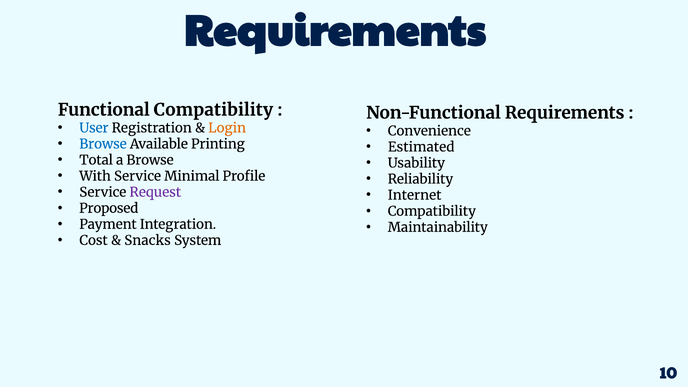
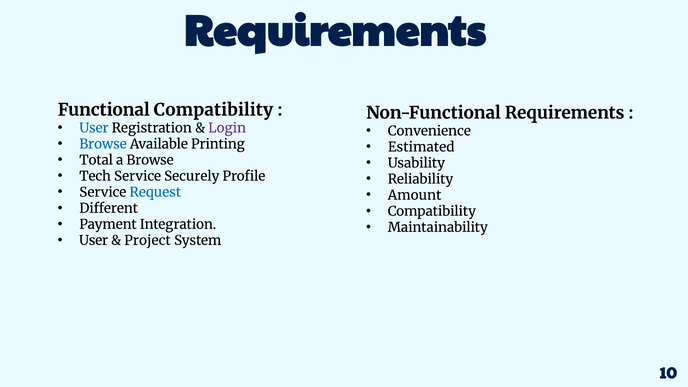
Login colour: orange -> purple
With: With -> Tech
Minimal: Minimal -> Securely
Request colour: purple -> blue
Internet: Internet -> Amount
Proposed: Proposed -> Different
Cost at (94, 240): Cost -> User
Snacks: Snacks -> Project
